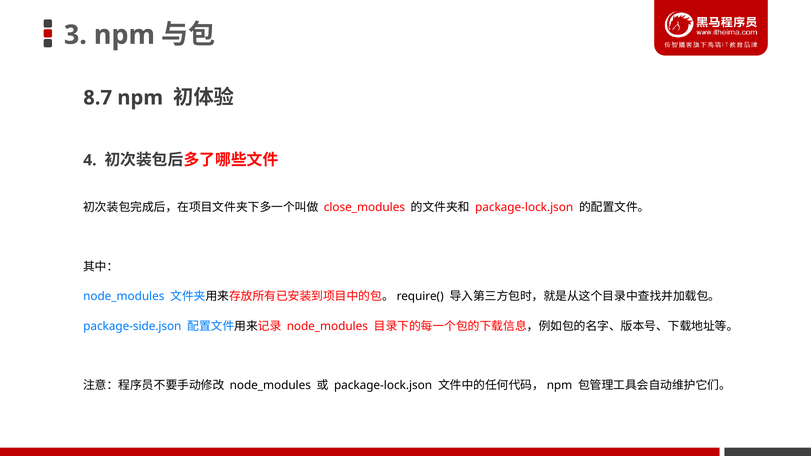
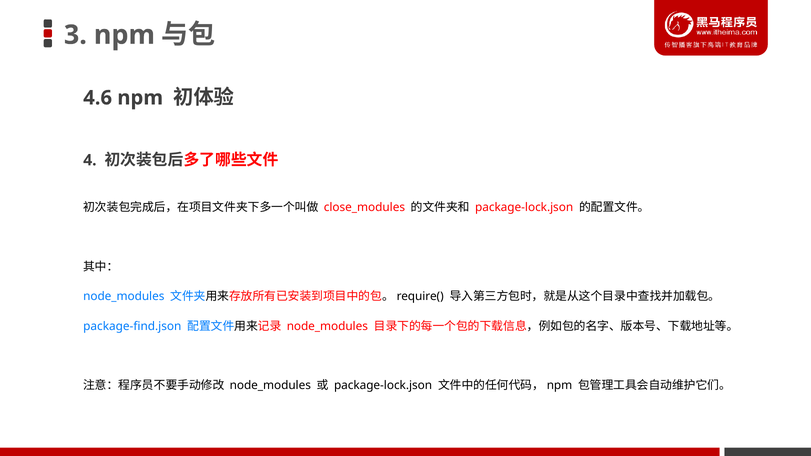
8.7: 8.7 -> 4.6
package-side.json: package-side.json -> package-find.json
